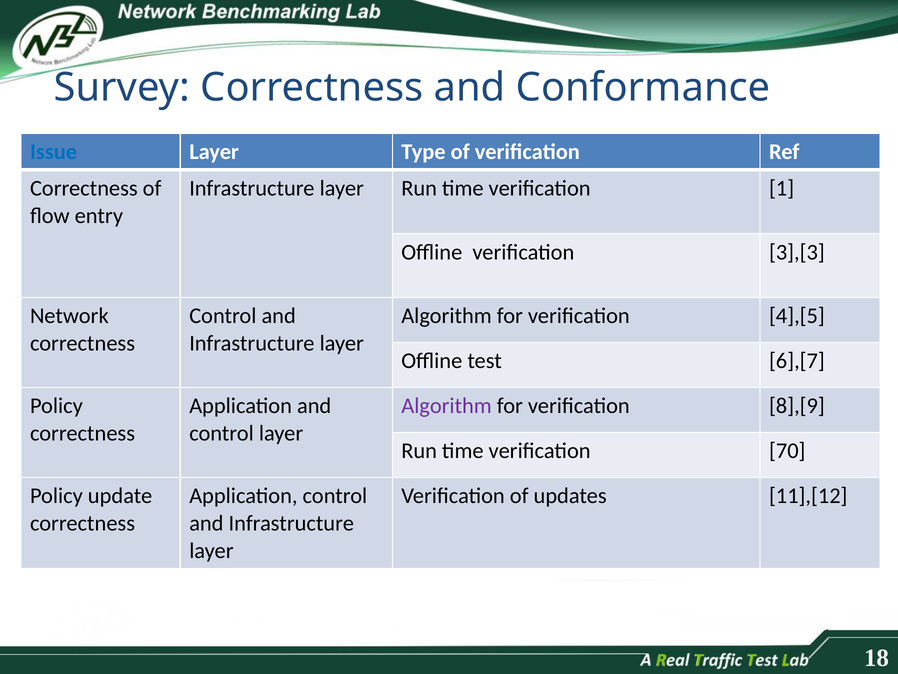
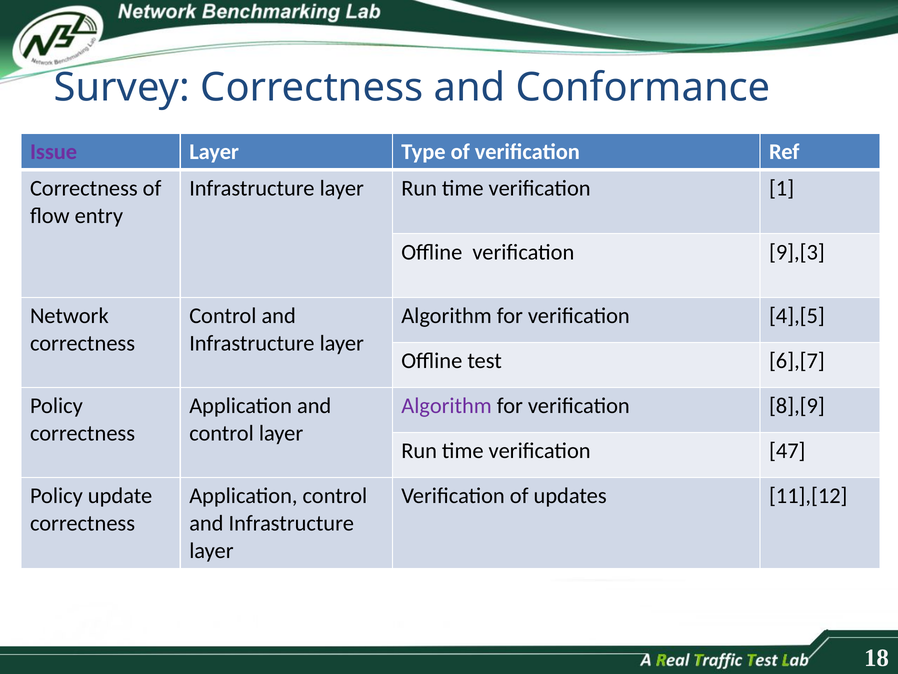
Issue colour: blue -> purple
3],[3: 3],[3 -> 9],[3
70: 70 -> 47
